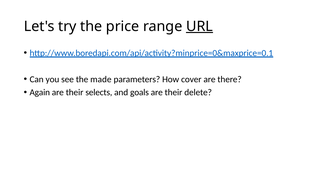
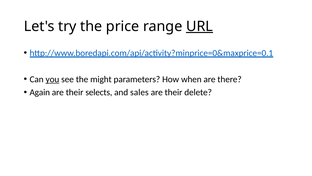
you underline: none -> present
made: made -> might
cover: cover -> when
goals: goals -> sales
